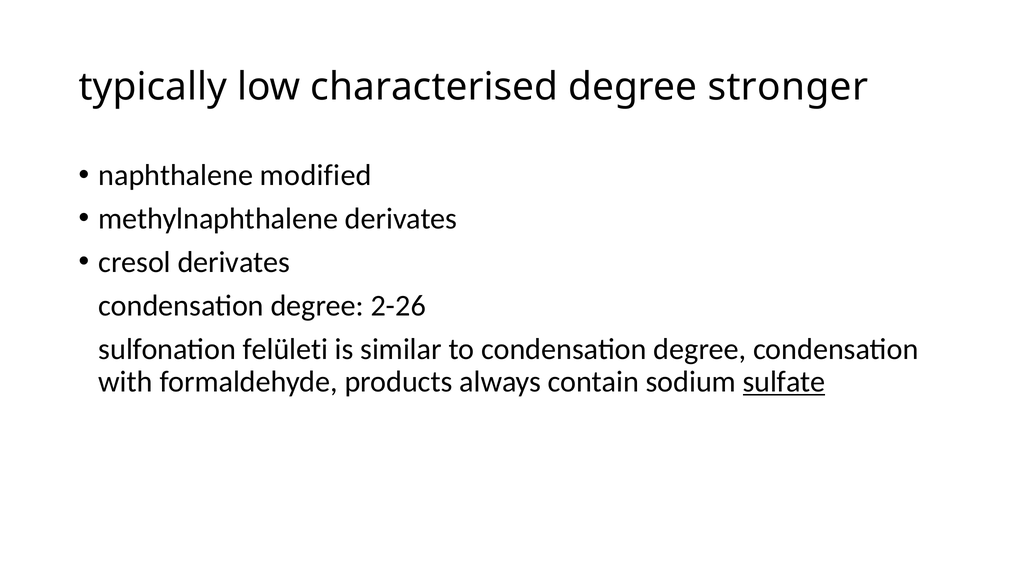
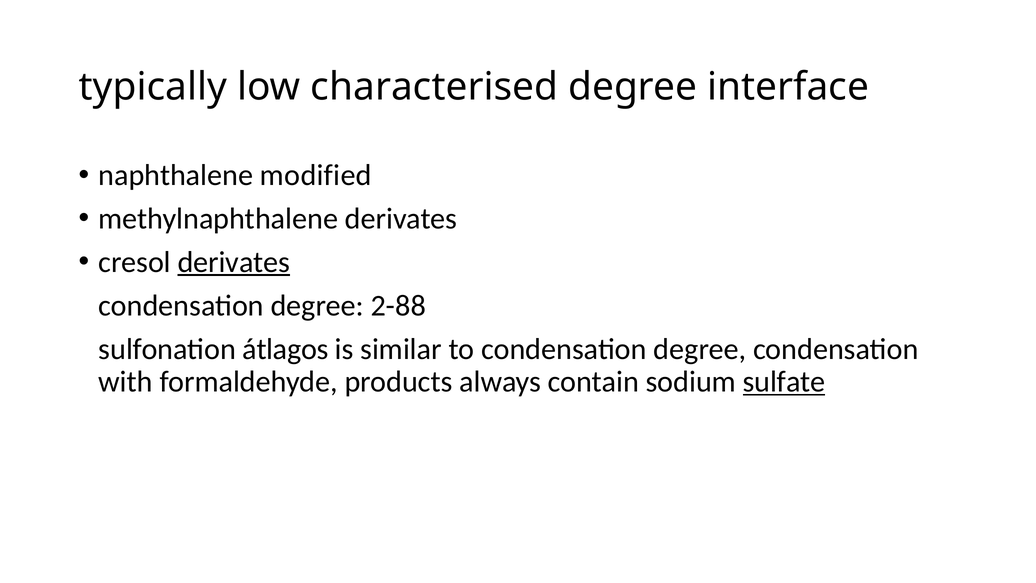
stronger: stronger -> interface
derivates at (234, 262) underline: none -> present
2-26: 2-26 -> 2-88
felületi: felületi -> átlagos
